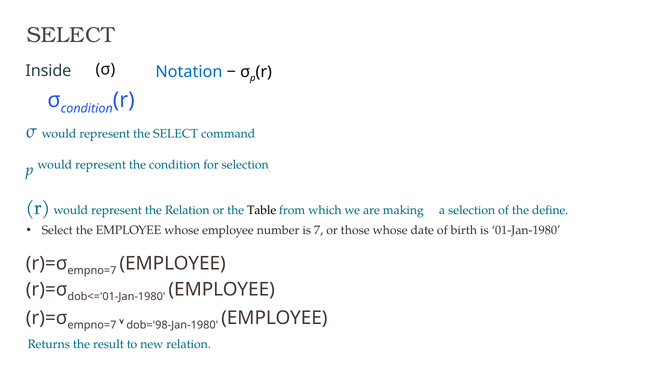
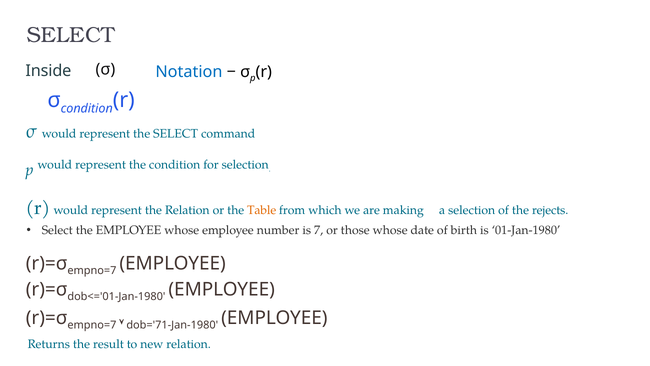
Table colour: black -> orange
define: define -> rejects
dob='98-Jan-1980: dob='98-Jan-1980 -> dob='71-Jan-1980
